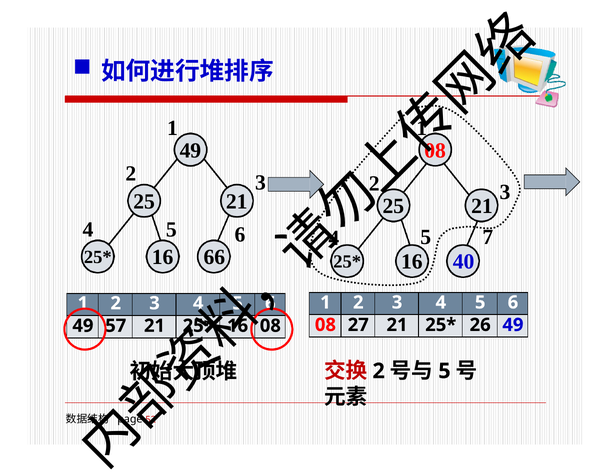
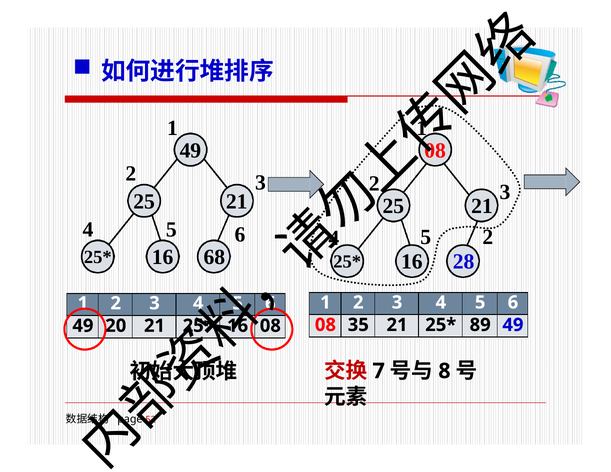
5 7: 7 -> 2
66: 66 -> 68
40: 40 -> 28
27: 27 -> 35
26: 26 -> 89
57: 57 -> 20
2 at (379, 371): 2 -> 7
5 at (444, 371): 5 -> 8
